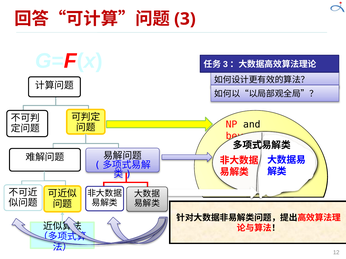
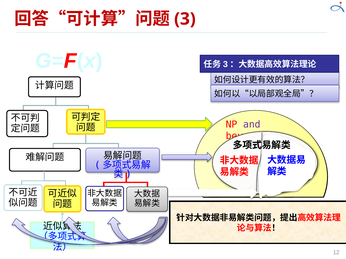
and colour: black -> purple
